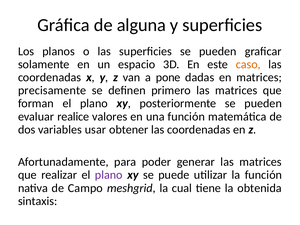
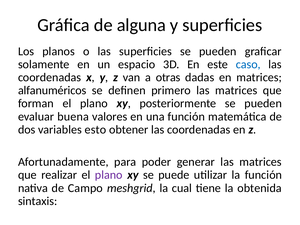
caso colour: orange -> blue
pone: pone -> otras
precisamente: precisamente -> alfanuméricos
realice: realice -> buena
usar: usar -> esto
